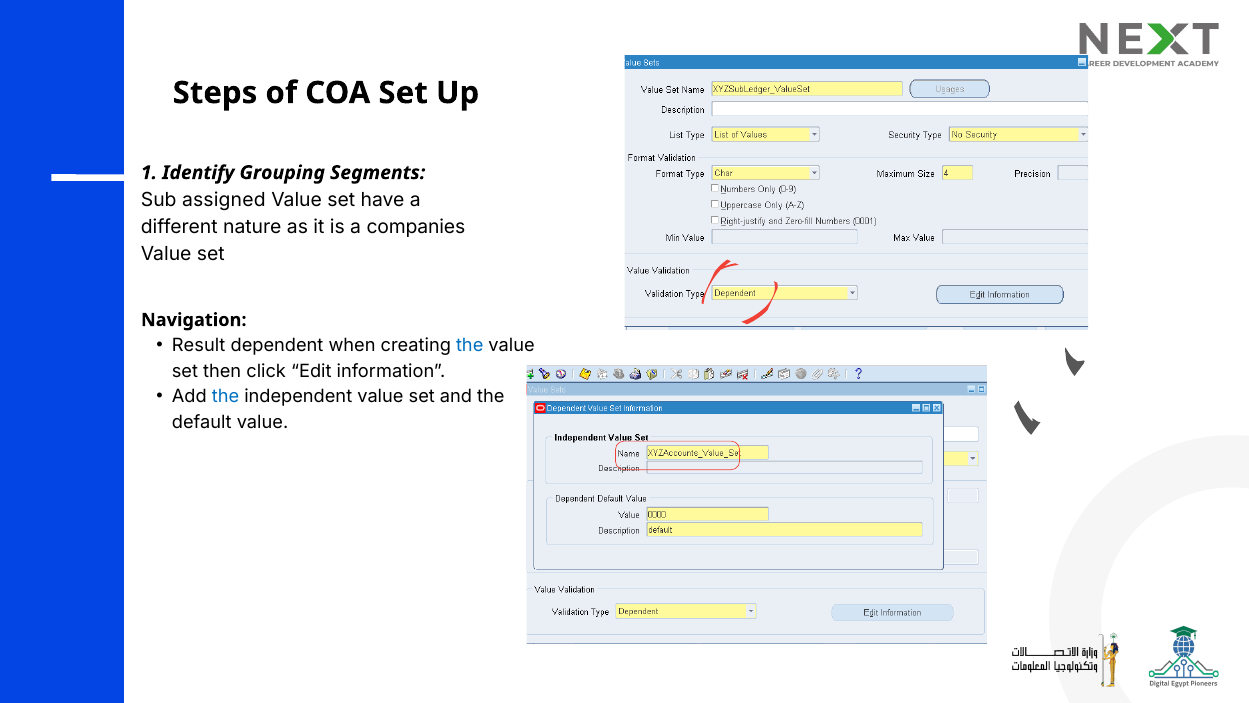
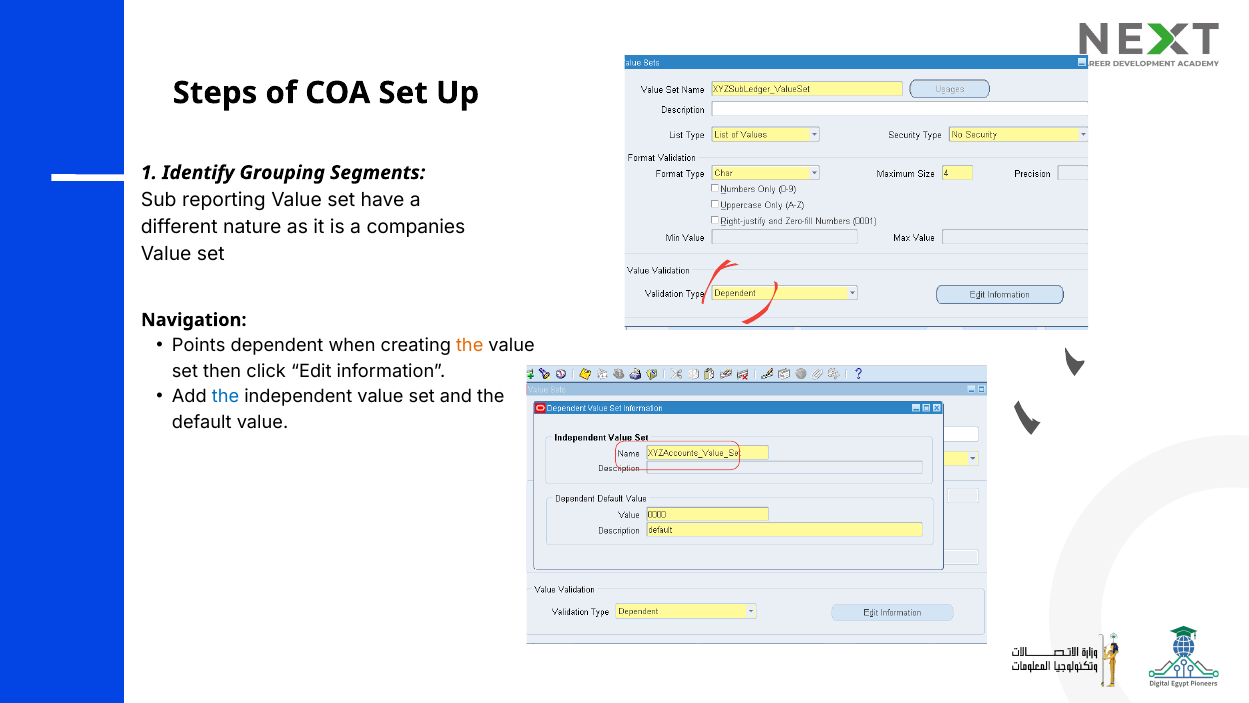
assigned: assigned -> reporting
Result: Result -> Points
the at (470, 345) colour: blue -> orange
